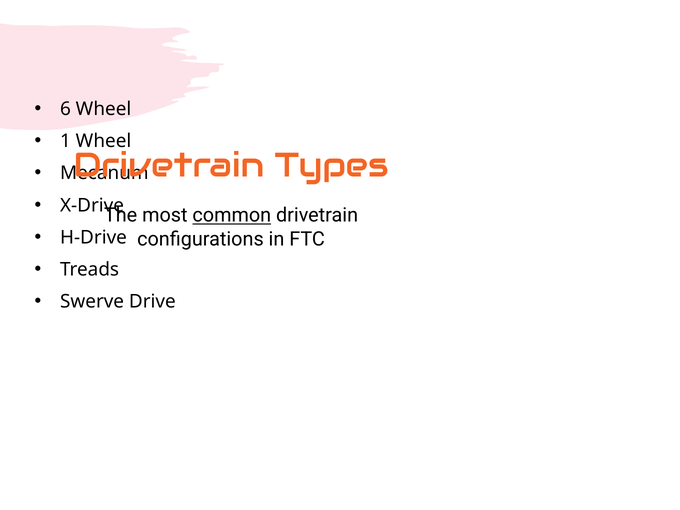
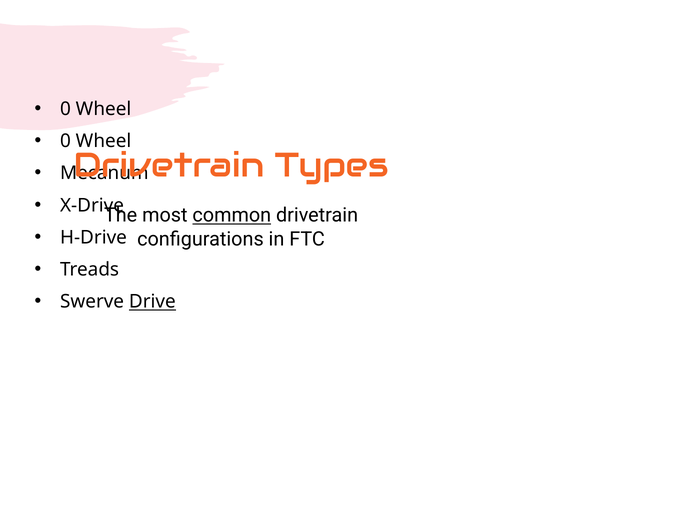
6 at (65, 109): 6 -> 0
1 at (65, 141): 1 -> 0
Drive underline: none -> present
